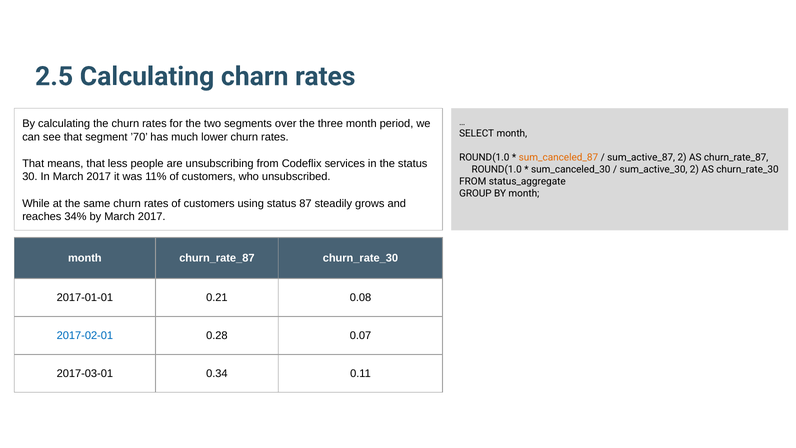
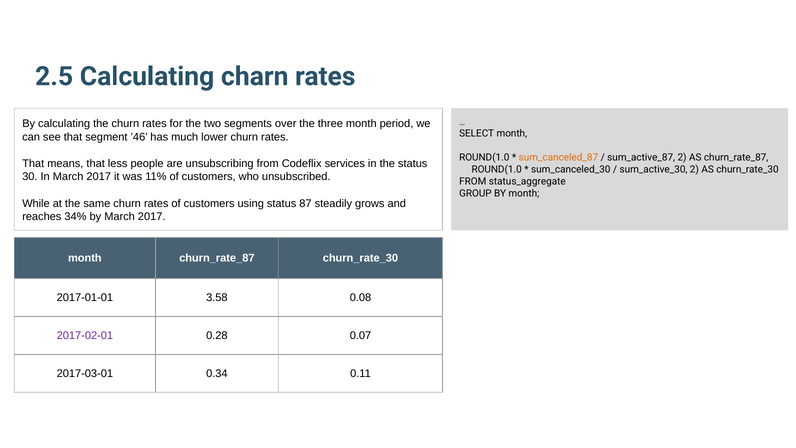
’70: ’70 -> ’46
0.21: 0.21 -> 3.58
2017-02-01 colour: blue -> purple
